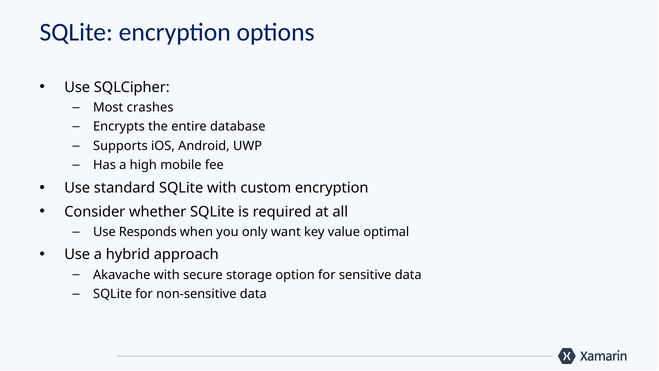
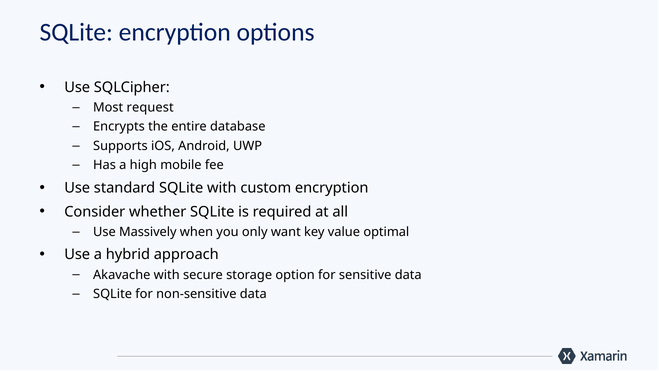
crashes: crashes -> request
Responds: Responds -> Massively
